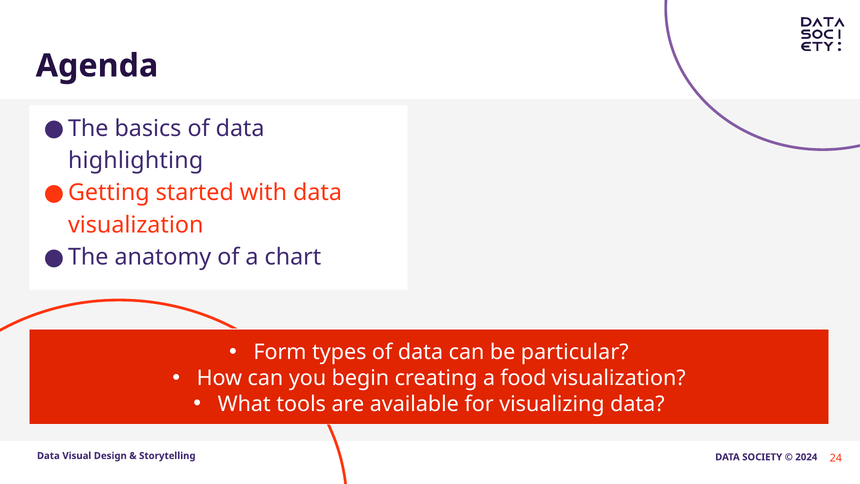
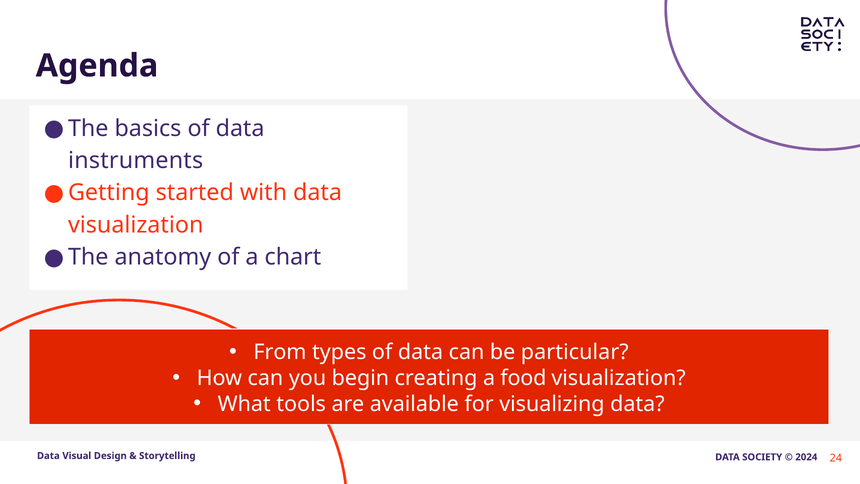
highlighting: highlighting -> instruments
Form: Form -> From
